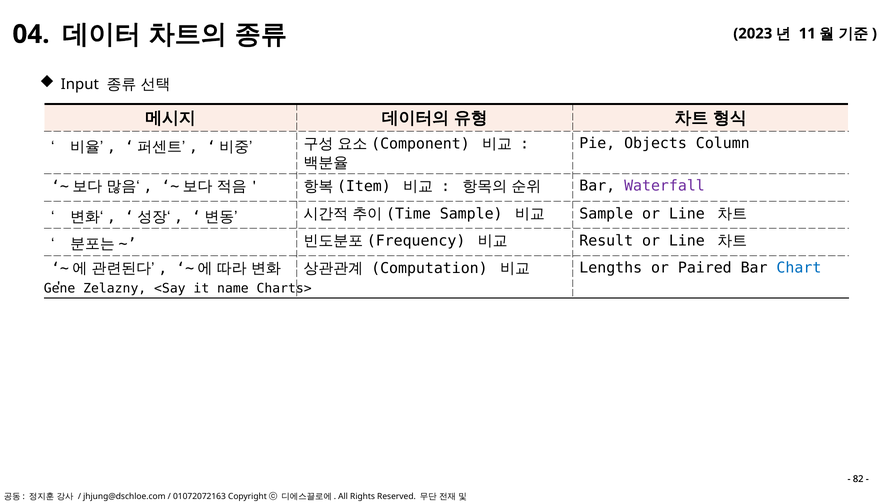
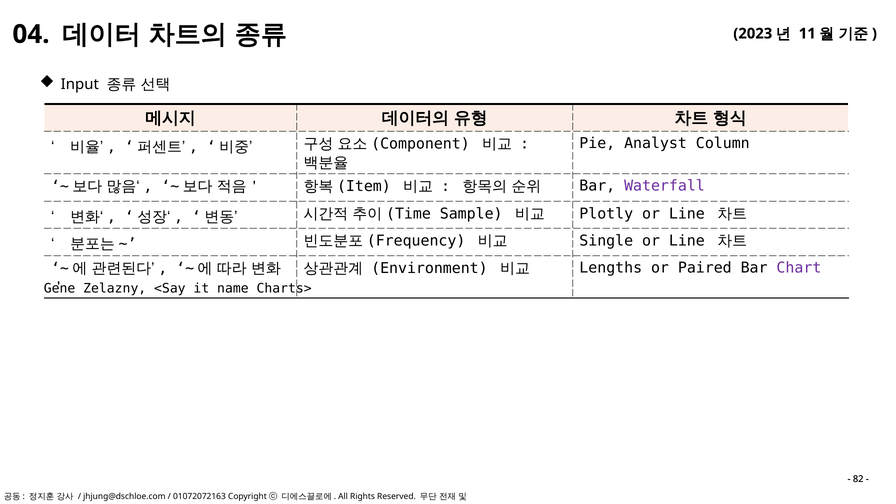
Objects: Objects -> Analyst
Sample at (606, 214): Sample -> Plotly
Result: Result -> Single
Computation: Computation -> Environment
Chart colour: blue -> purple
